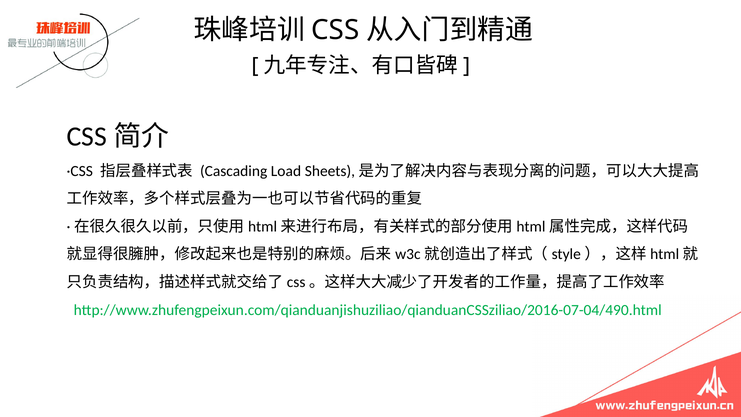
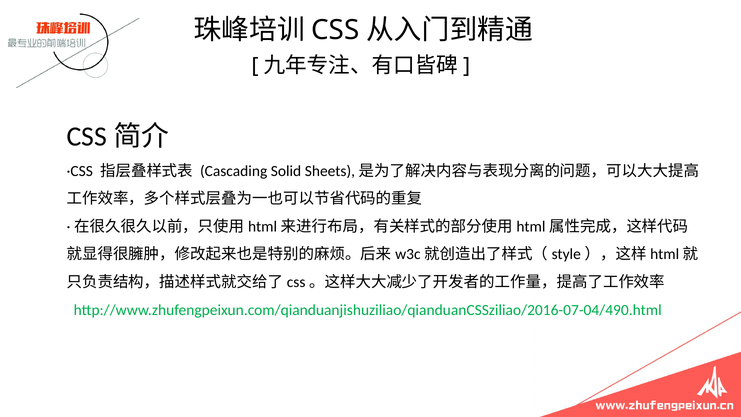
Load: Load -> Solid
